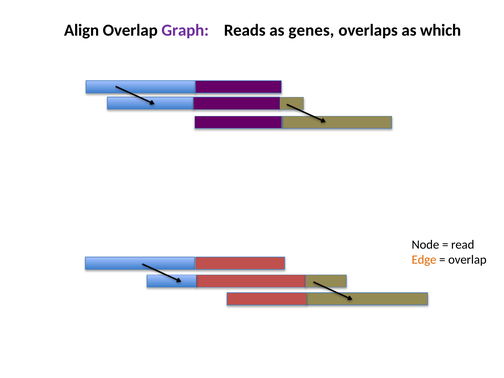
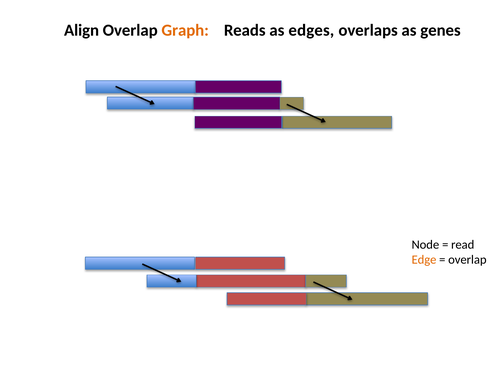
Graph colour: purple -> orange
genes: genes -> edges
which: which -> genes
